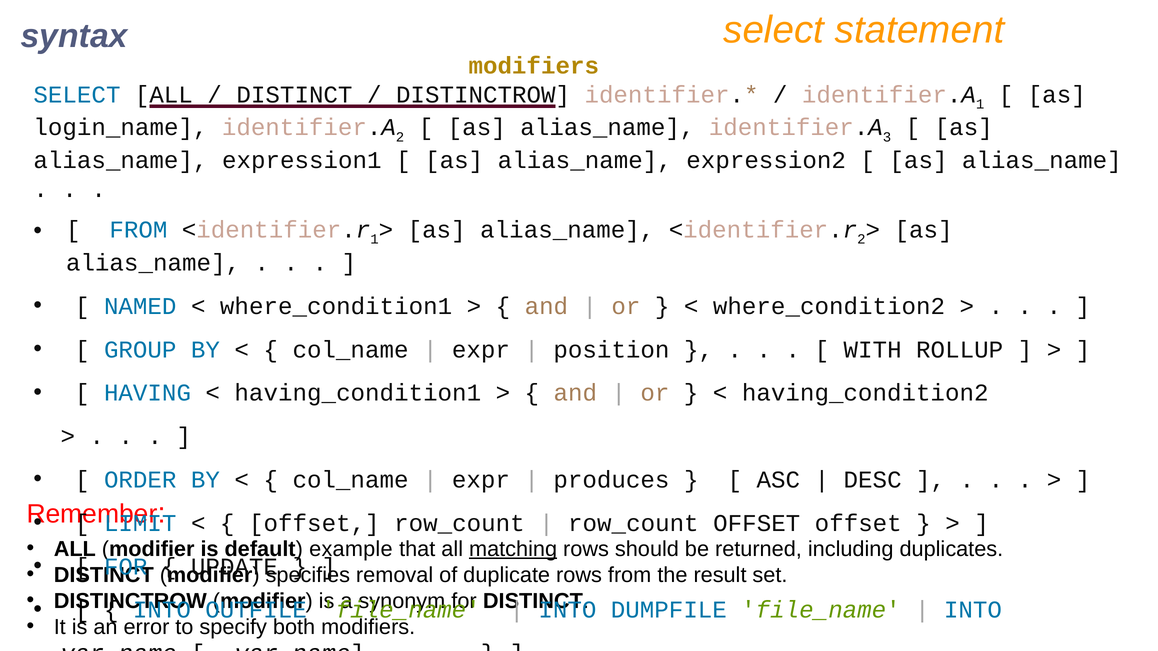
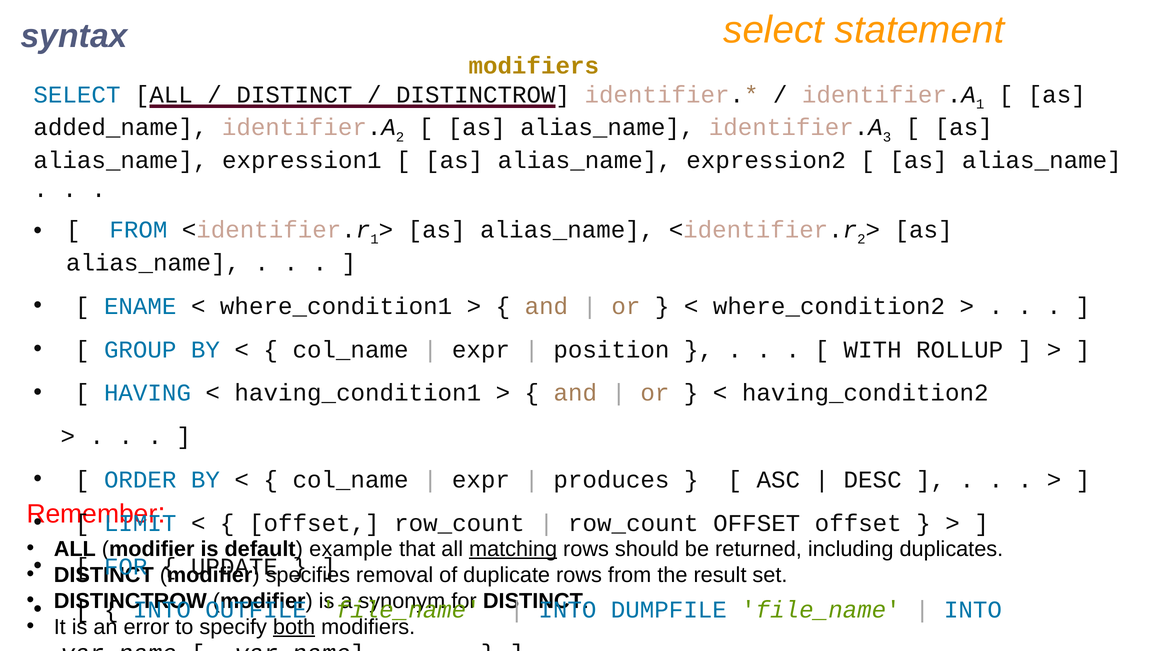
login_name: login_name -> added_name
NAMED: NAMED -> ENAME
both underline: none -> present
